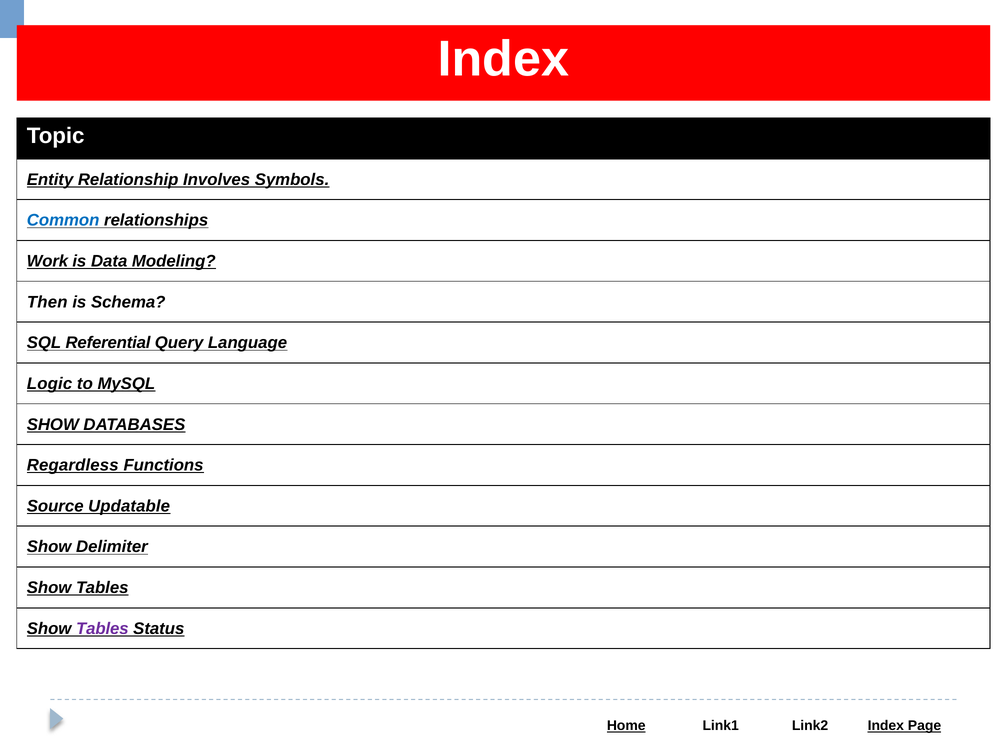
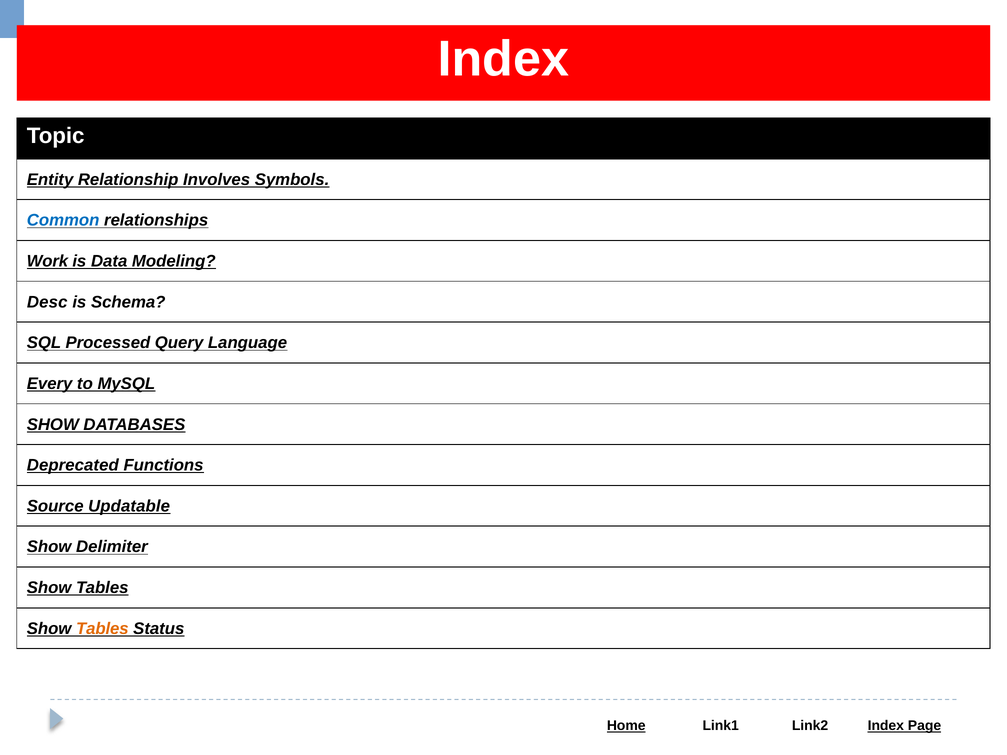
Then: Then -> Desc
Referential: Referential -> Processed
Logic: Logic -> Every
Regardless: Regardless -> Deprecated
Tables at (102, 629) colour: purple -> orange
